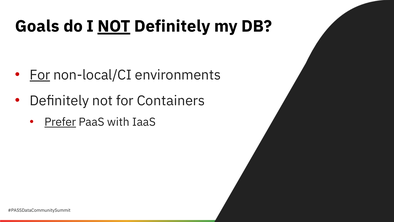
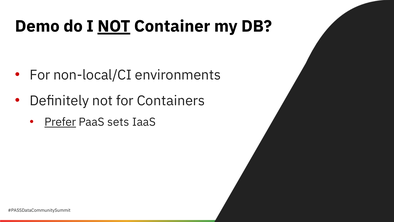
Goals: Goals -> Demo
Definitely at (172, 26): Definitely -> Container
For at (40, 75) underline: present -> none
with: with -> sets
